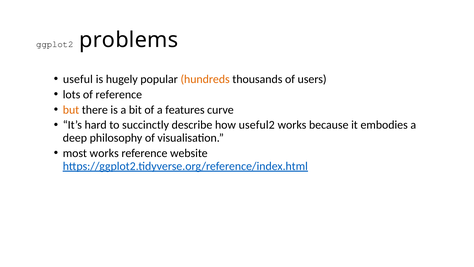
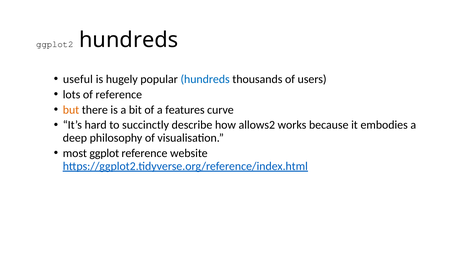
ggplot2 problems: problems -> hundreds
hundreds at (205, 79) colour: orange -> blue
useful2: useful2 -> allows2
most works: works -> ggplot
